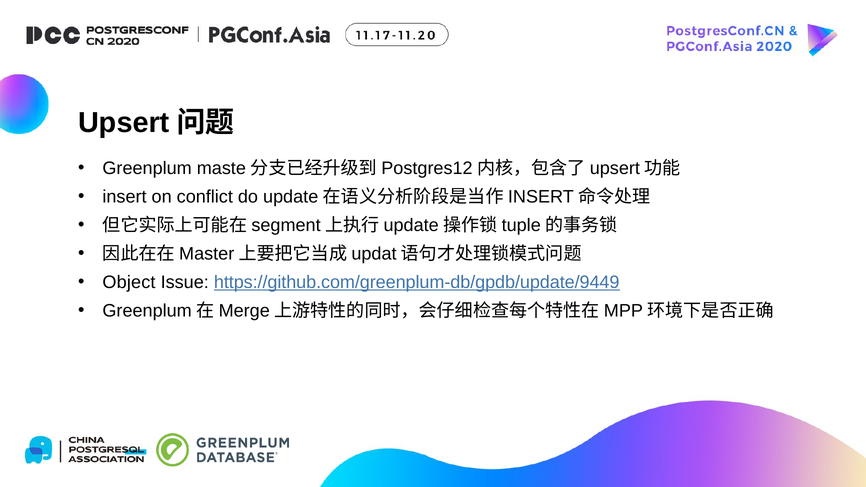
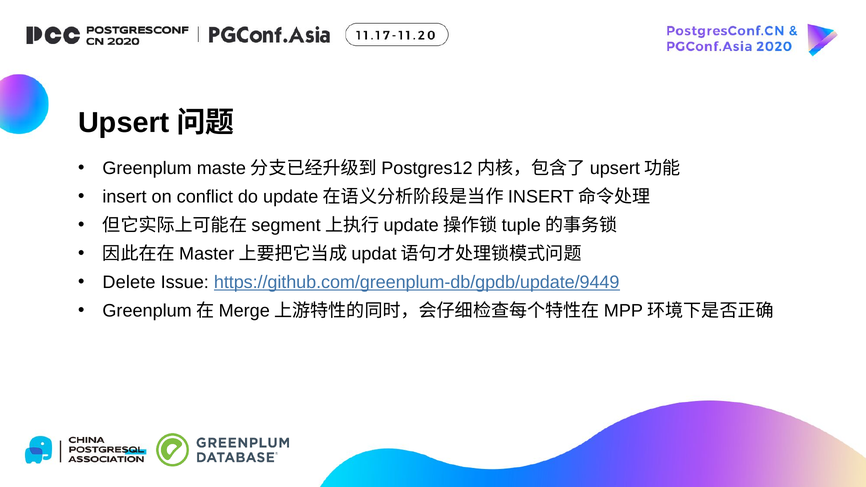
Object: Object -> Delete
